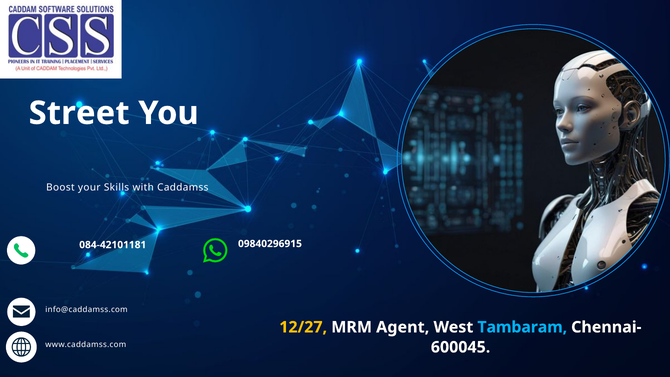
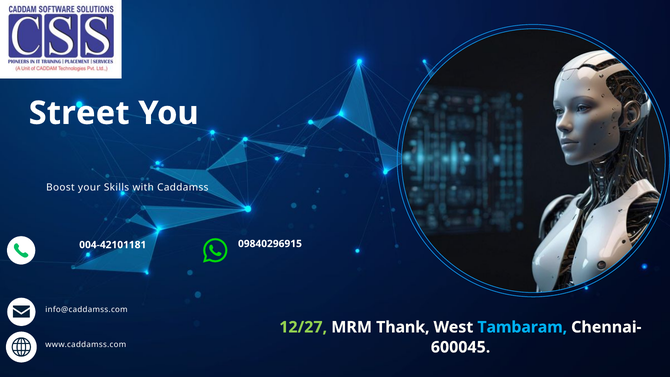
084-42101181: 084-42101181 -> 004-42101181
12/27 colour: yellow -> light green
Agent: Agent -> Thank
